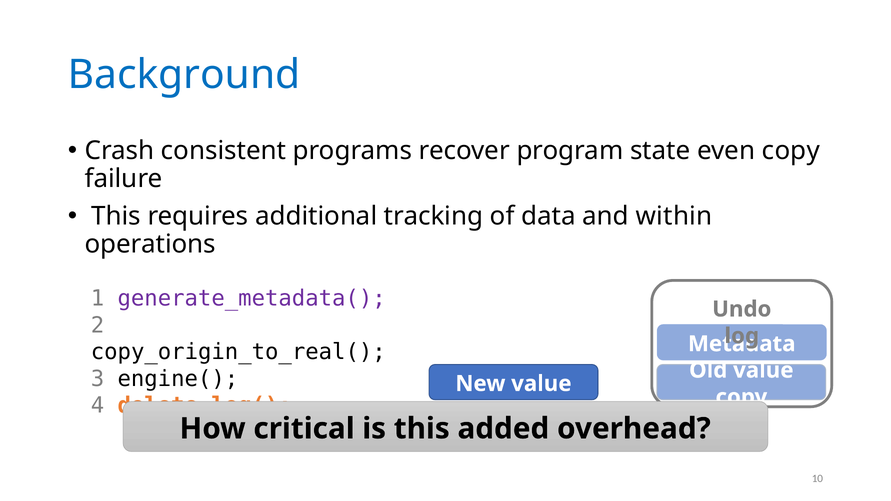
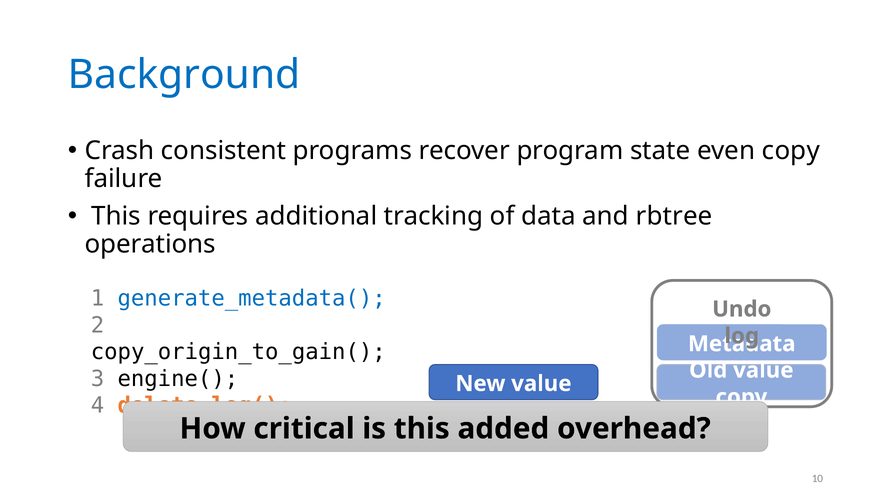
within: within -> rbtree
generate_metadata( colour: purple -> blue
copy_origin_to_real(: copy_origin_to_real( -> copy_origin_to_gain(
